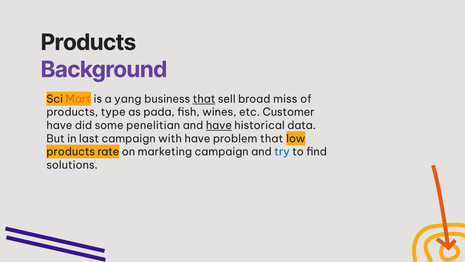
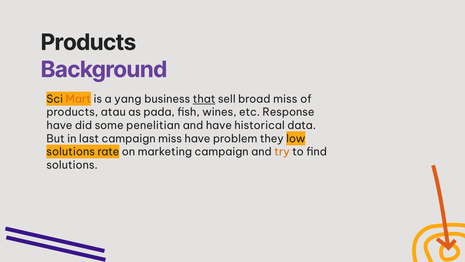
type: type -> atau
Customer: Customer -> Response
have at (219, 125) underline: present -> none
campaign with: with -> miss
problem that: that -> they
products at (71, 152): products -> solutions
try colour: blue -> orange
